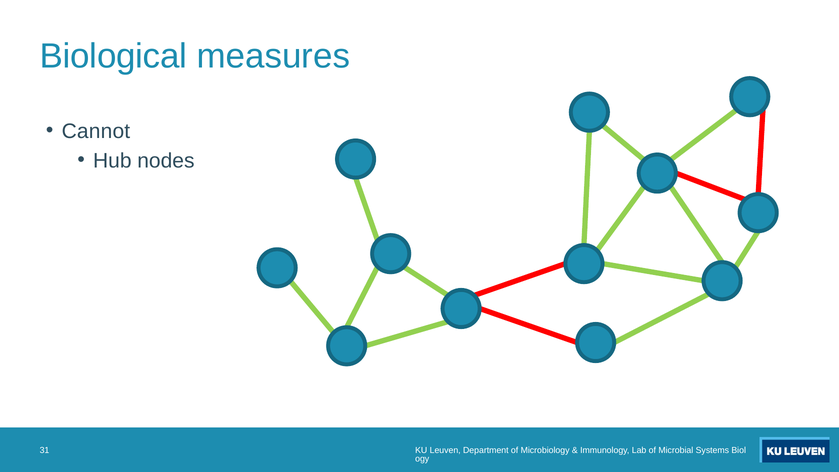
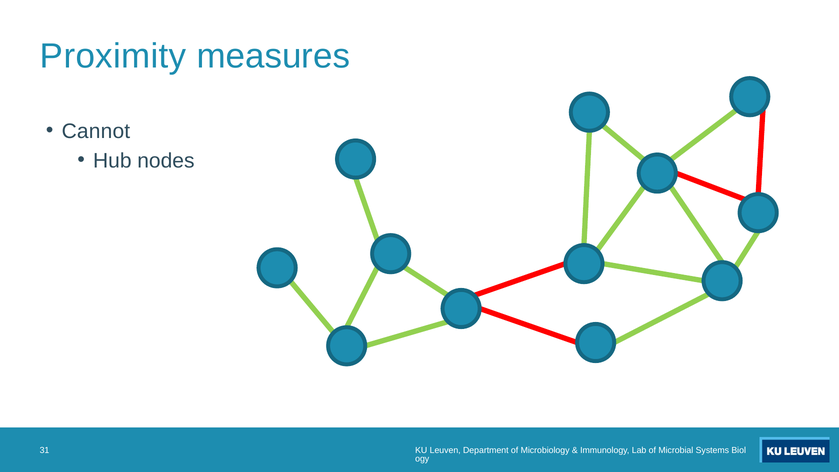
Biological: Biological -> Proximity
